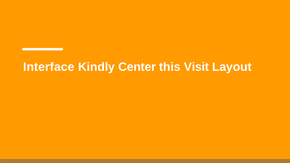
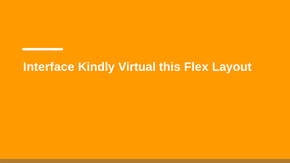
Center: Center -> Virtual
Visit: Visit -> Flex
